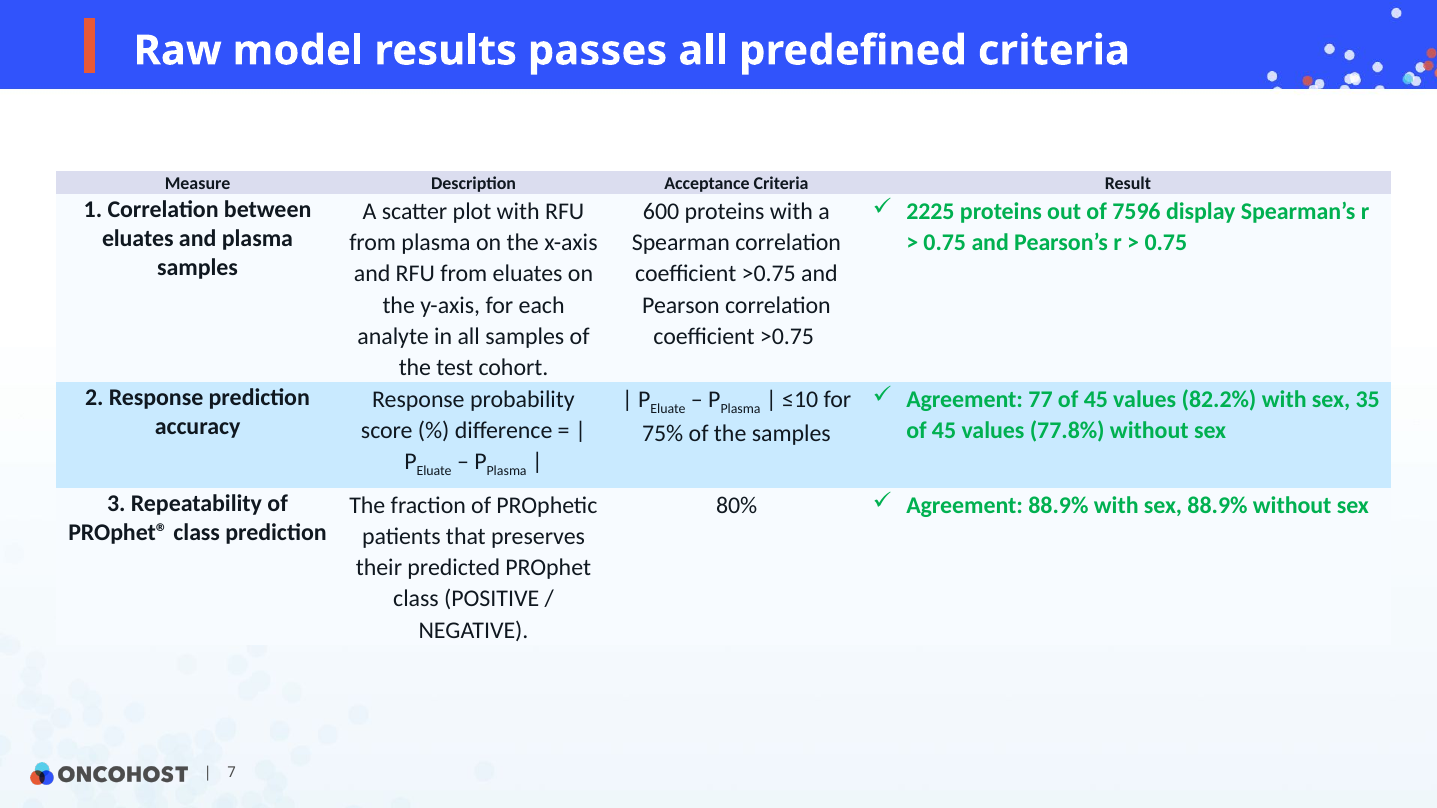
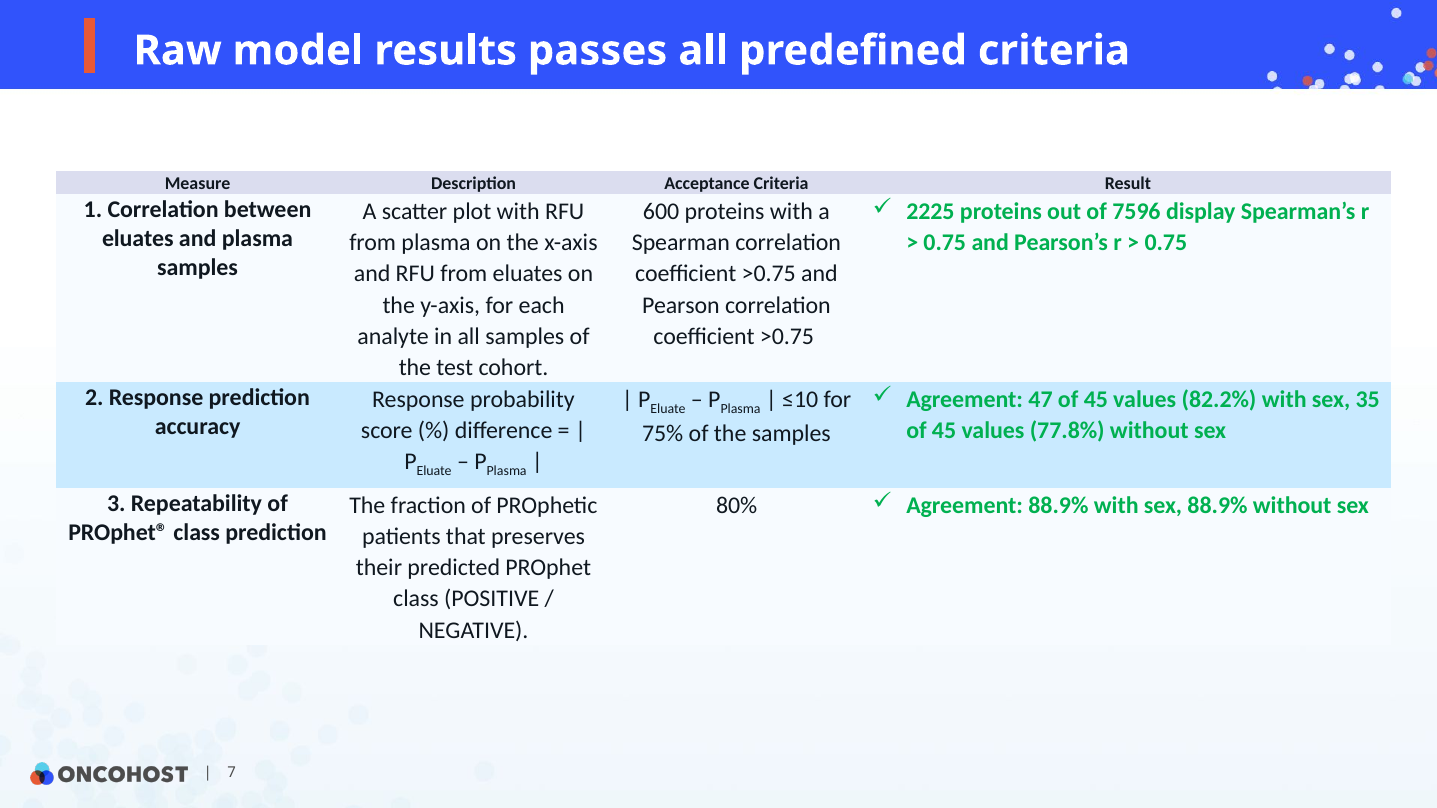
77: 77 -> 47
